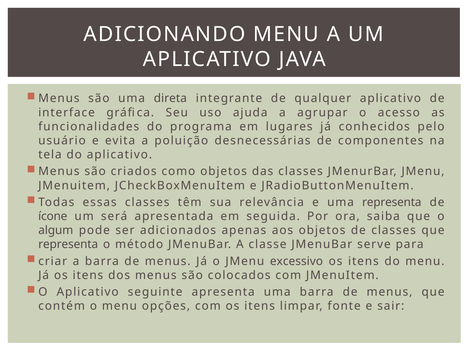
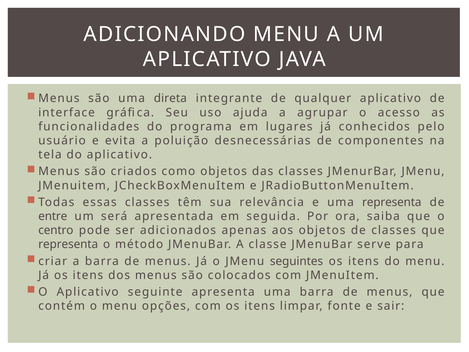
ícone: ícone -> entre
algum: algum -> centro
excessivo: excessivo -> seguintes
